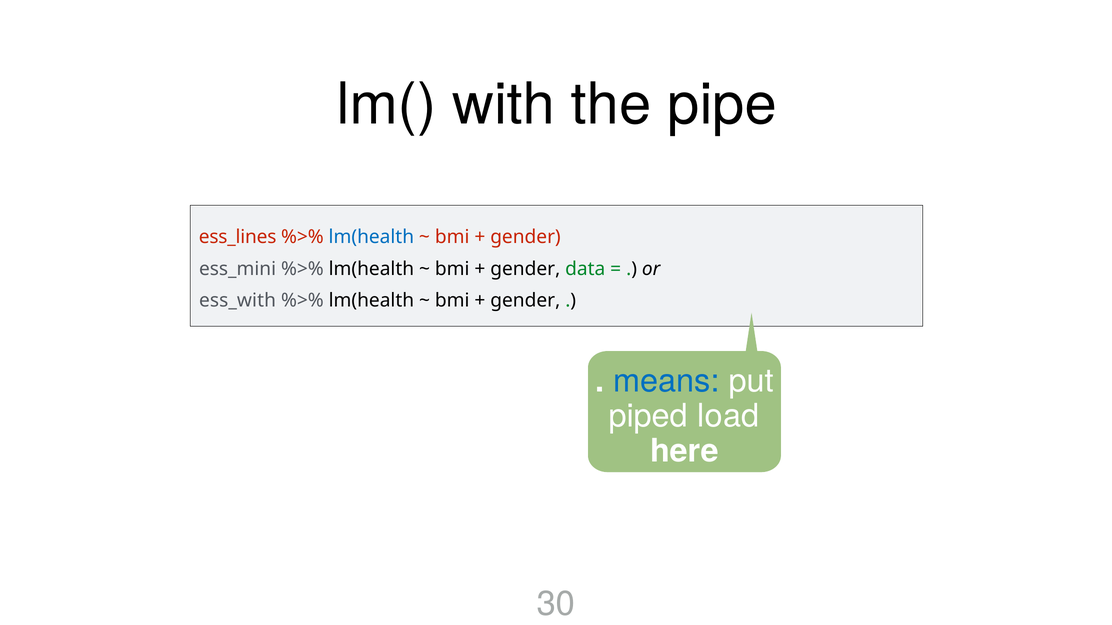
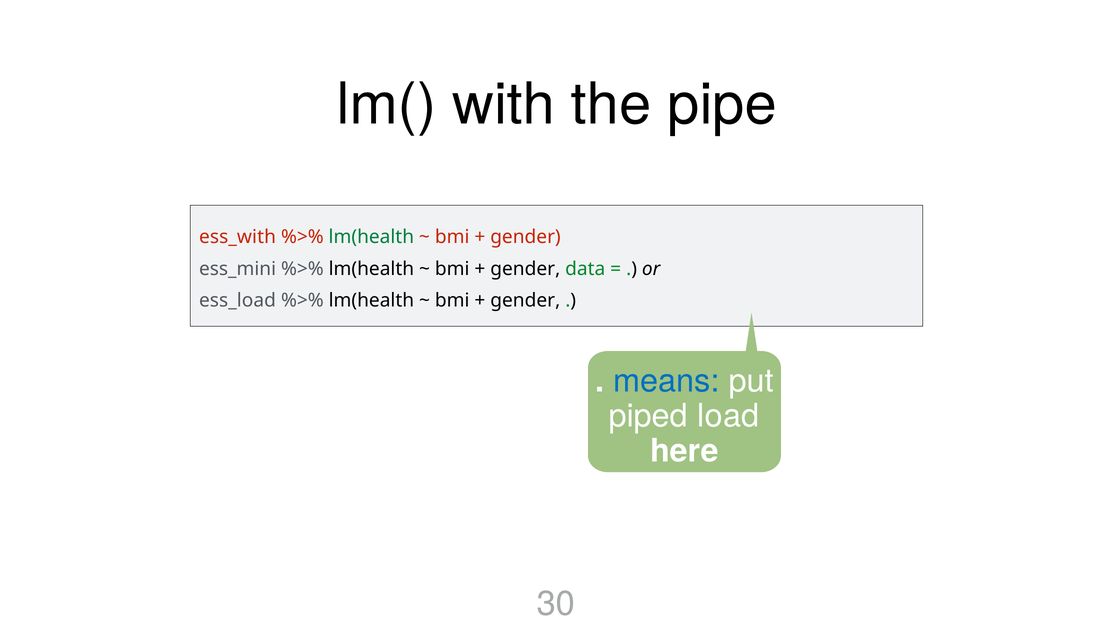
ess_lines: ess_lines -> ess_with
lm(health at (371, 237) colour: blue -> green
ess_with: ess_with -> ess_load
